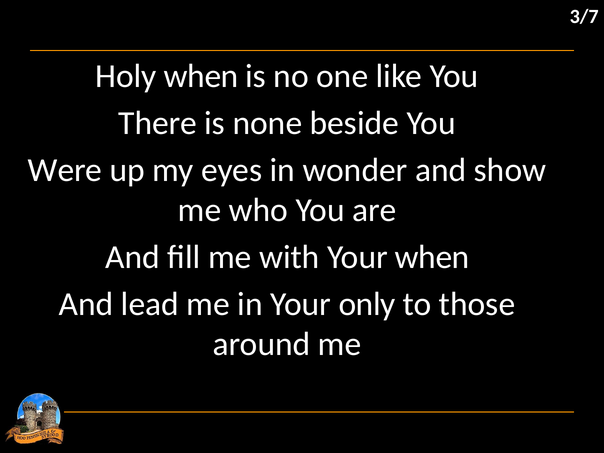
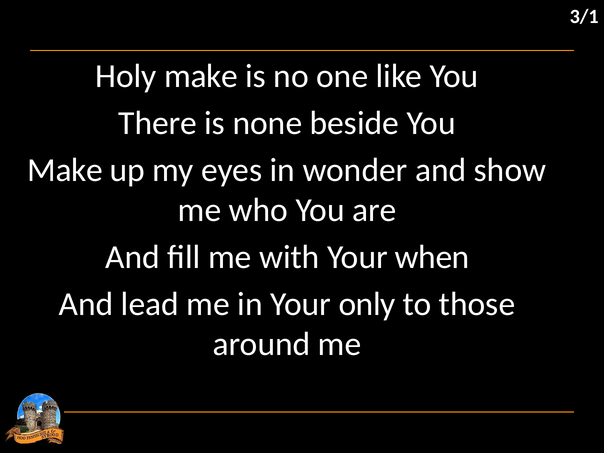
3/7: 3/7 -> 3/1
Holy when: when -> make
Were at (65, 170): Were -> Make
